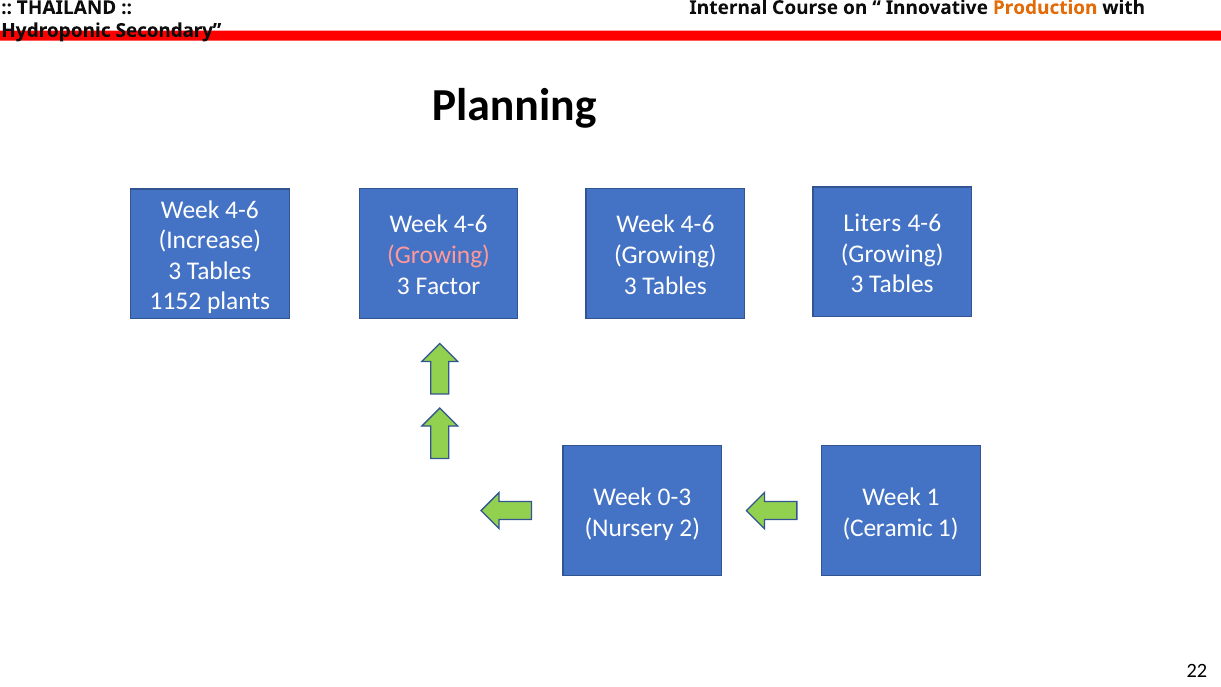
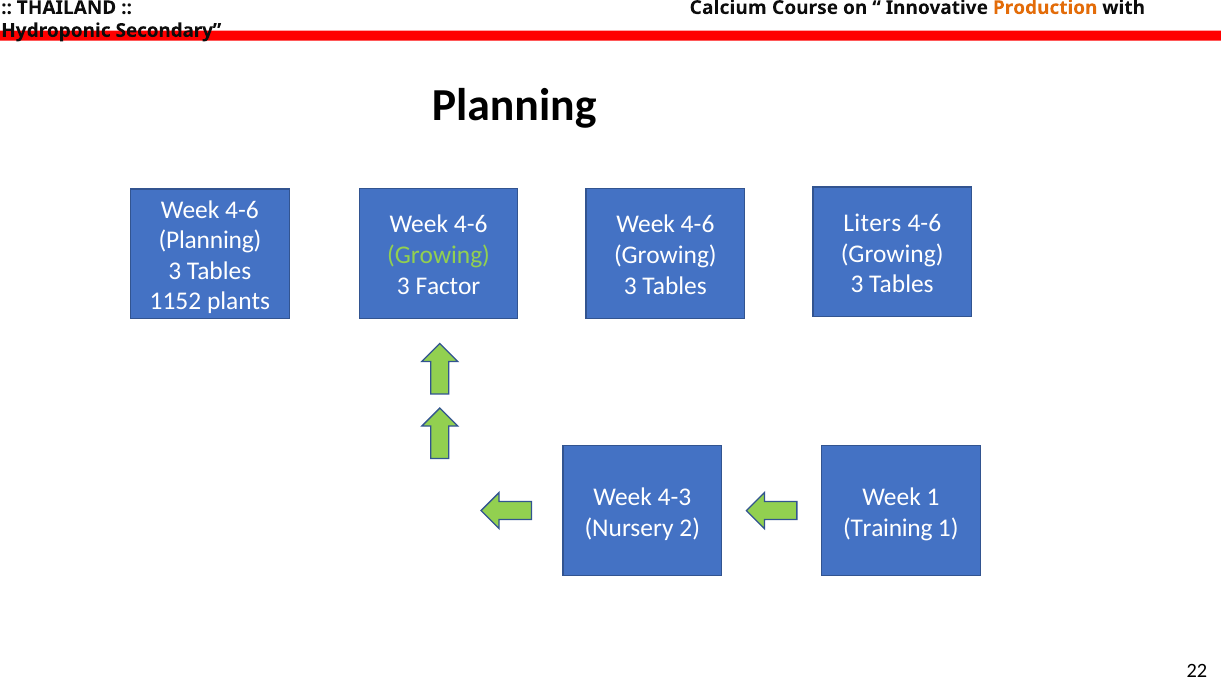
Internal: Internal -> Calcium
Increase at (210, 240): Increase -> Planning
Growing at (439, 255) colour: pink -> light green
0-3: 0-3 -> 4-3
Ceramic: Ceramic -> Training
